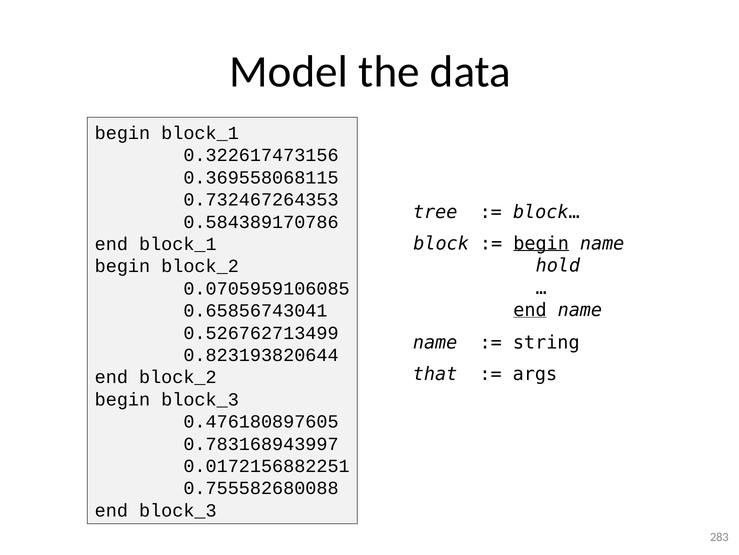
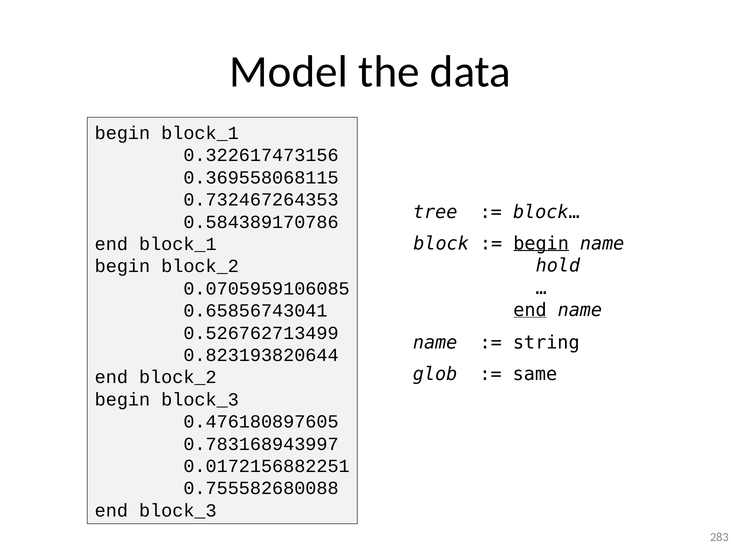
that: that -> glob
args: args -> same
